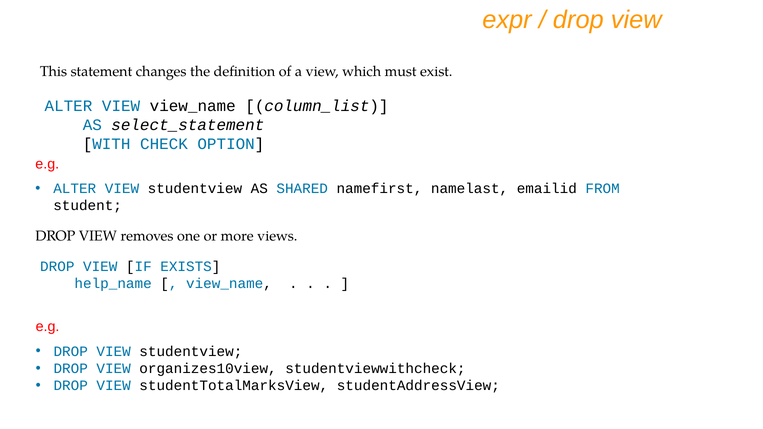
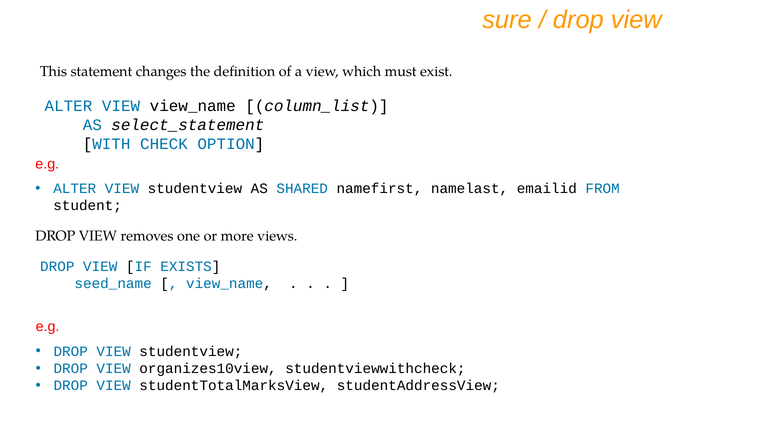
expr: expr -> sure
help_name: help_name -> seed_name
